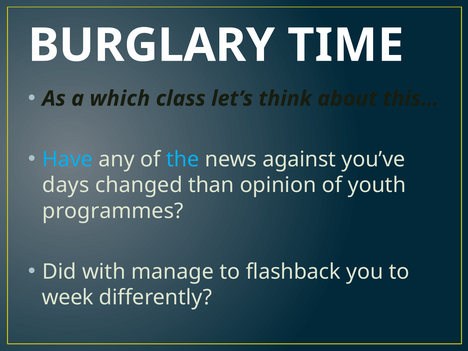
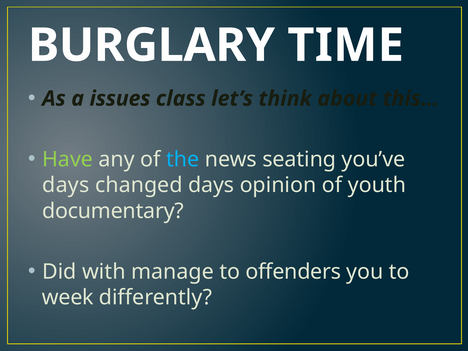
which: which -> issues
Have colour: light blue -> light green
against: against -> seating
changed than: than -> days
programmes: programmes -> documentary
flashback: flashback -> offenders
